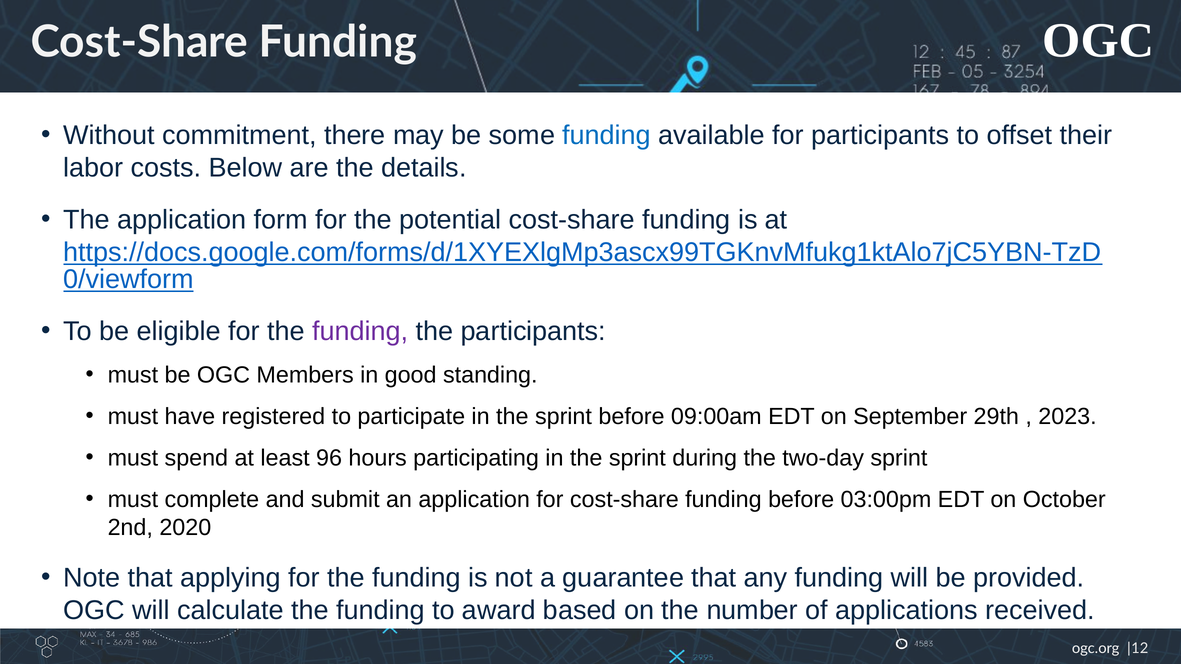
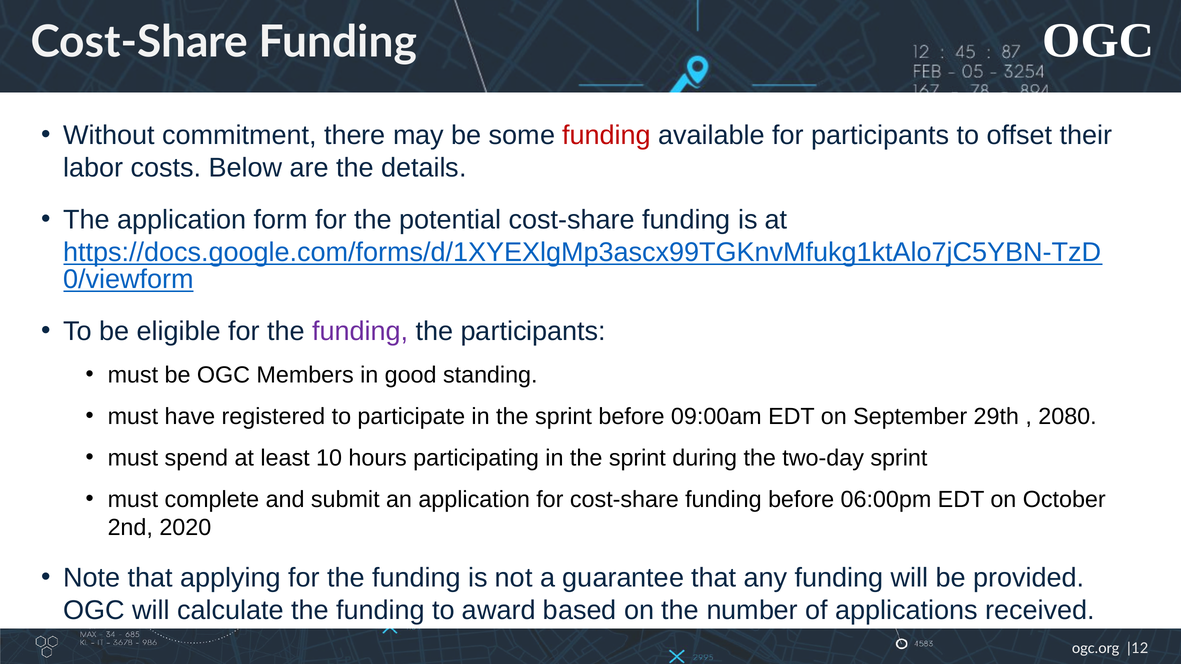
funding at (607, 135) colour: blue -> red
2023: 2023 -> 2080
96: 96 -> 10
03:00pm: 03:00pm -> 06:00pm
